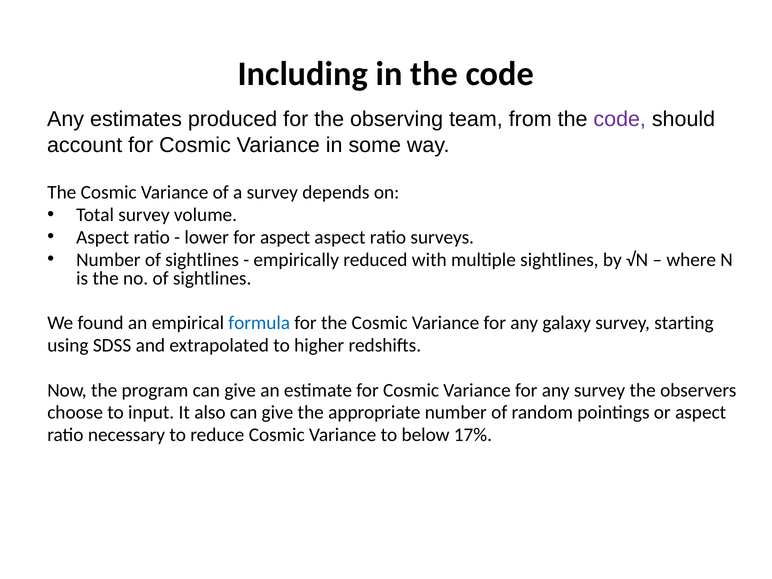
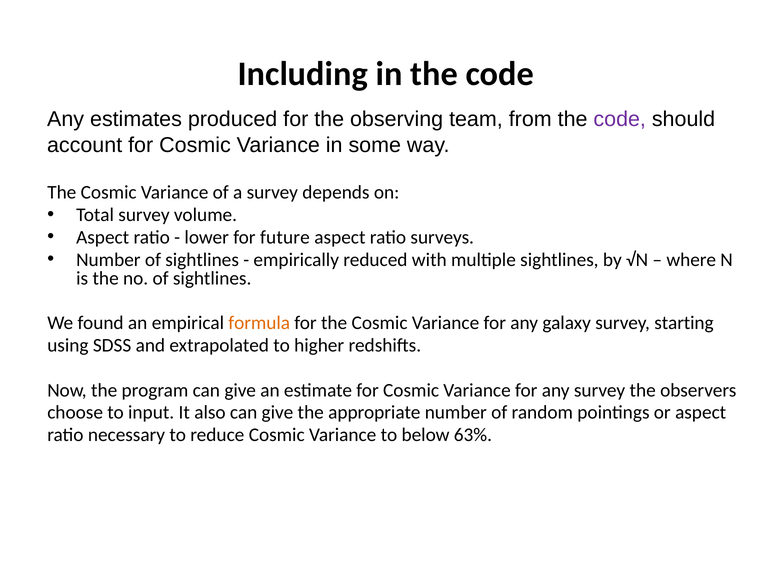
for aspect: aspect -> future
formula colour: blue -> orange
17%: 17% -> 63%
